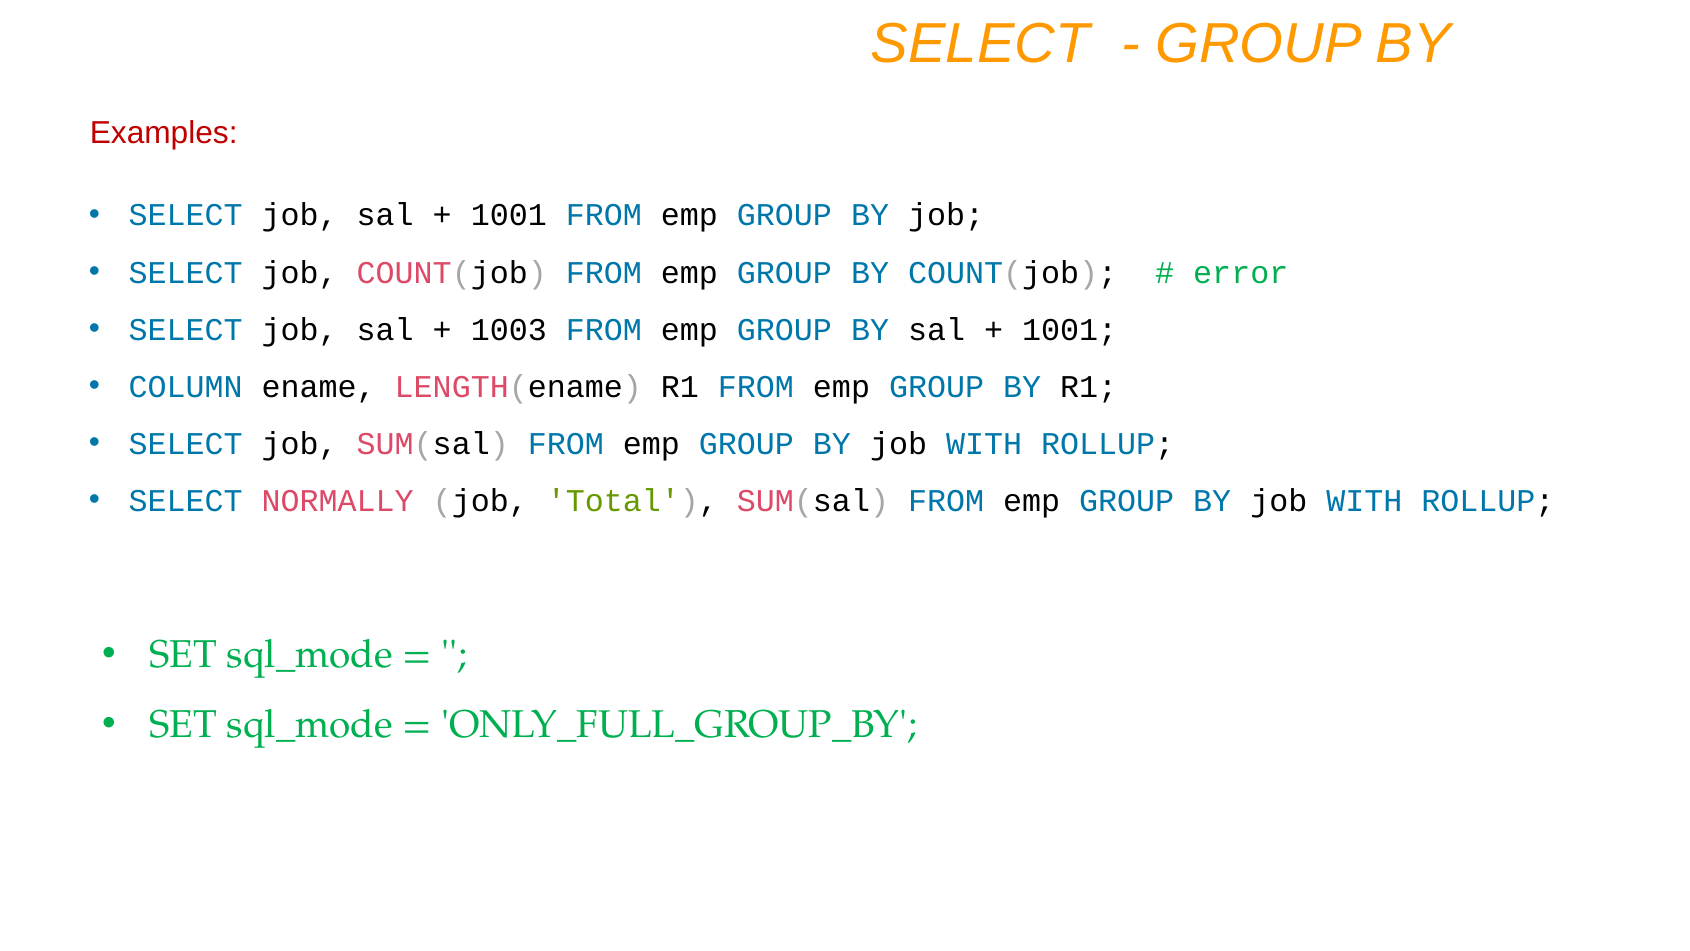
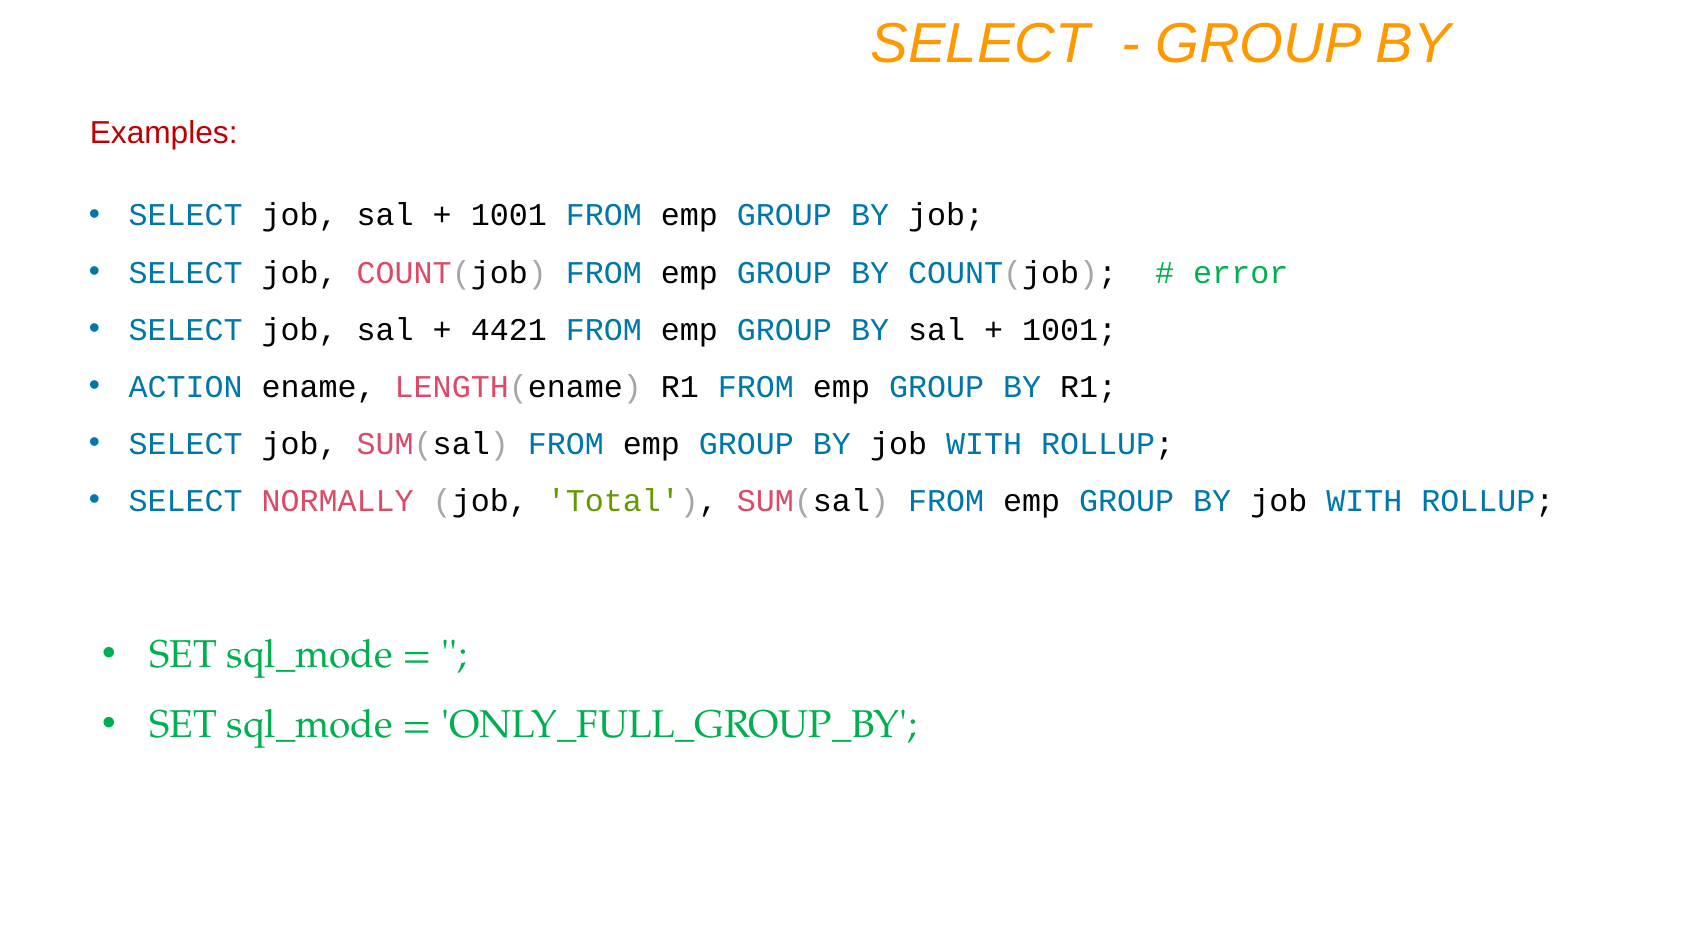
1003: 1003 -> 4421
COLUMN: COLUMN -> ACTION
